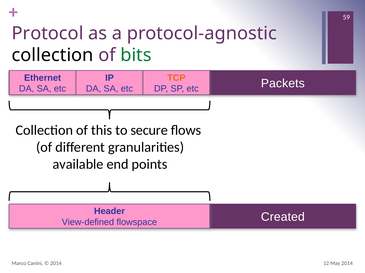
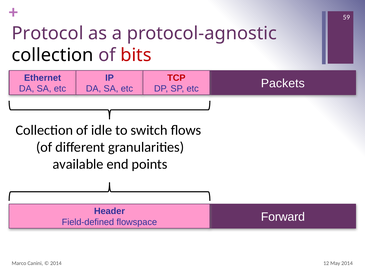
bits colour: green -> red
TCP colour: orange -> red
this: this -> idle
secure: secure -> switch
Created: Created -> Forward
View-defined: View-defined -> Field-defined
